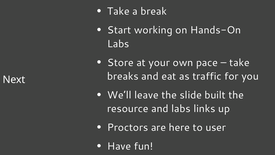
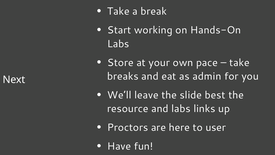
traffic: traffic -> admin
built: built -> best
